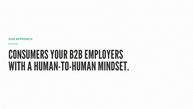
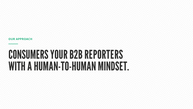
EMPLOYERS: EMPLOYERS -> REPORTERS
